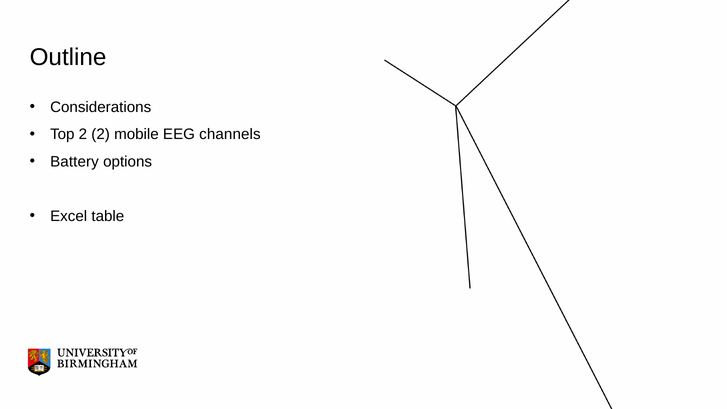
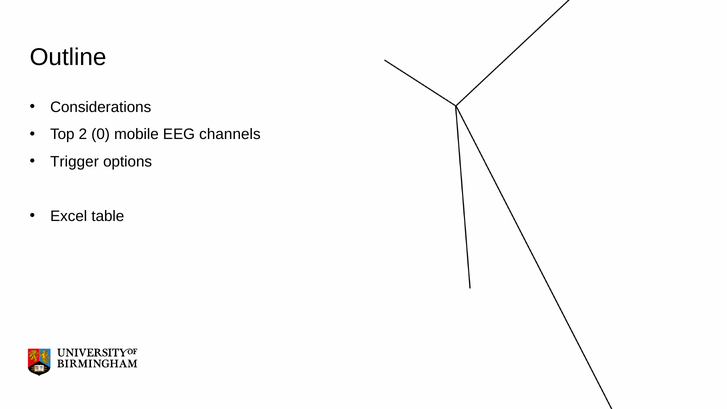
2 2: 2 -> 0
Battery: Battery -> Trigger
